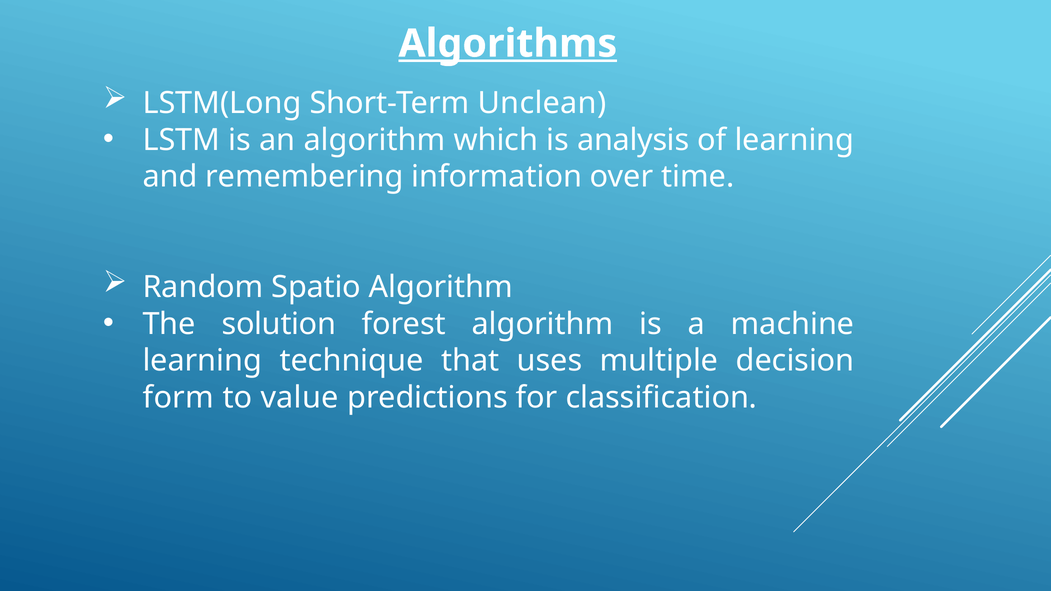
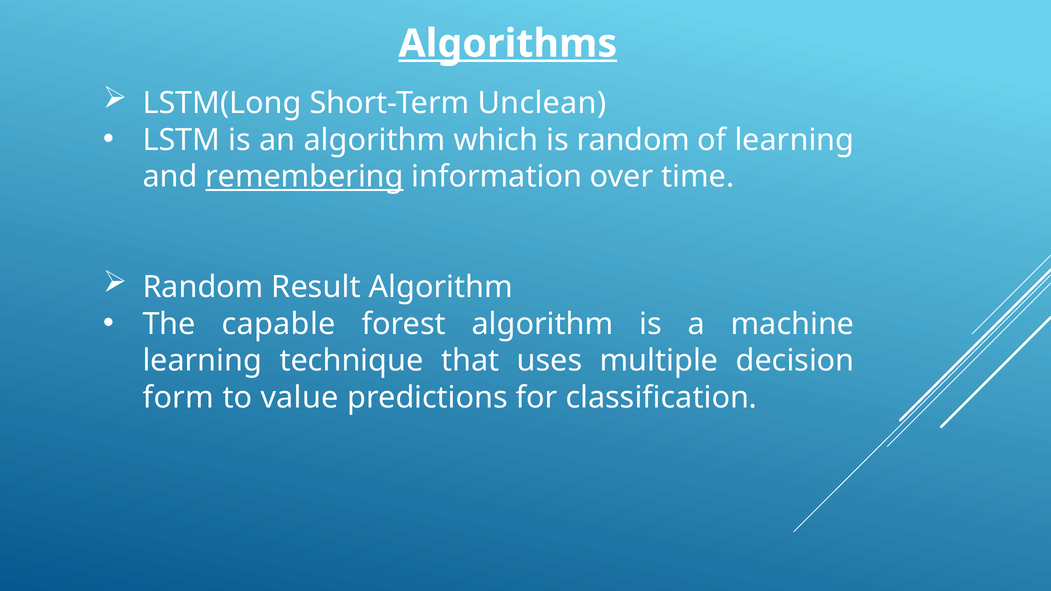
is analysis: analysis -> random
remembering underline: none -> present
Spatio: Spatio -> Result
solution: solution -> capable
